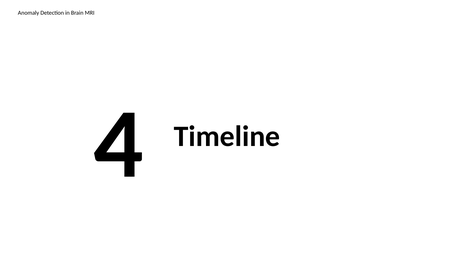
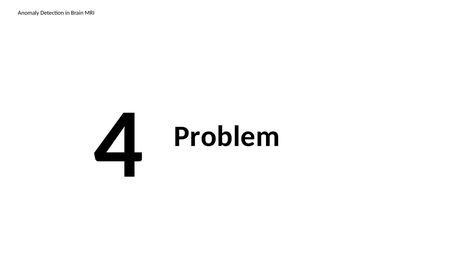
Timeline: Timeline -> Problem
